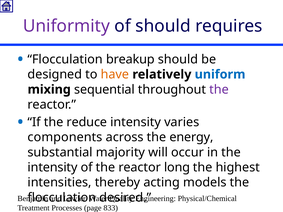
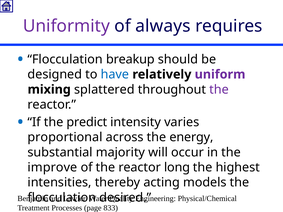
of should: should -> always
have colour: orange -> blue
uniform colour: blue -> purple
sequential: sequential -> splattered
reduce: reduce -> predict
components: components -> proportional
intensity at (53, 168): intensity -> improve
